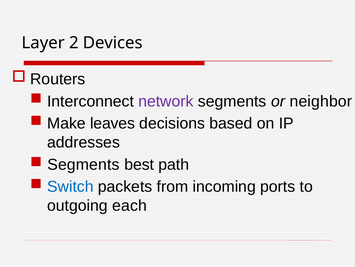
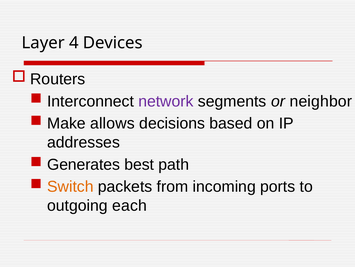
2: 2 -> 4
leaves: leaves -> allows
Segments at (83, 164): Segments -> Generates
Switch colour: blue -> orange
